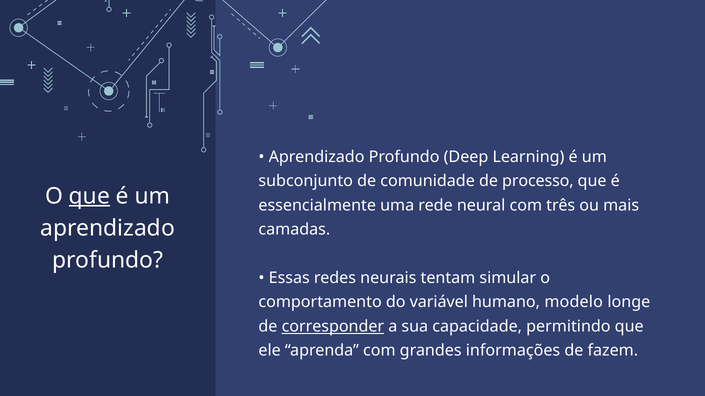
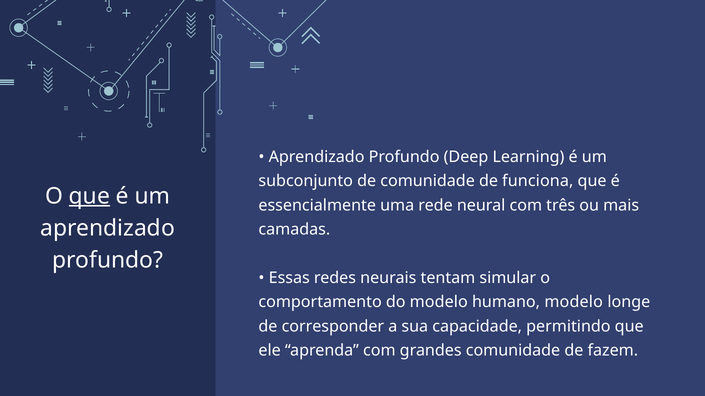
processo: processo -> funciona
do variável: variável -> modelo
corresponder underline: present -> none
grandes informações: informações -> comunidade
